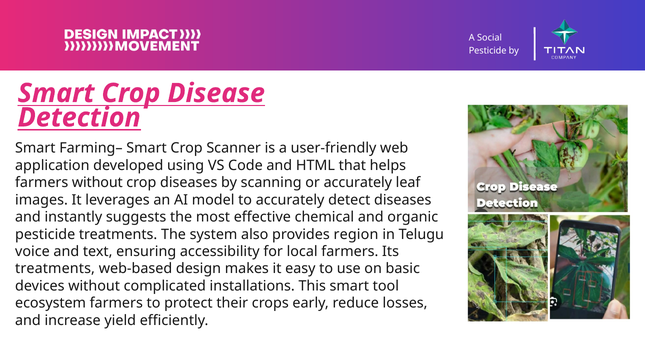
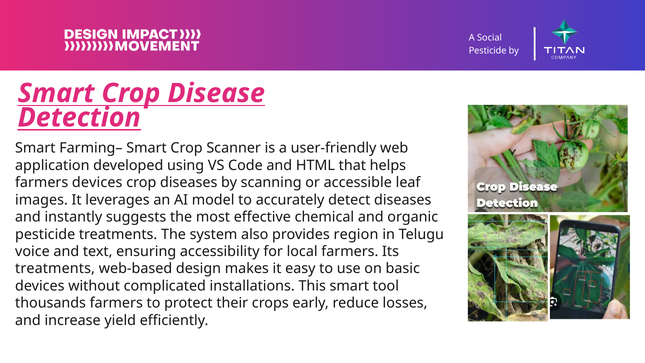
farmers without: without -> devices
or accurately: accurately -> accessible
ecosystem: ecosystem -> thousands
